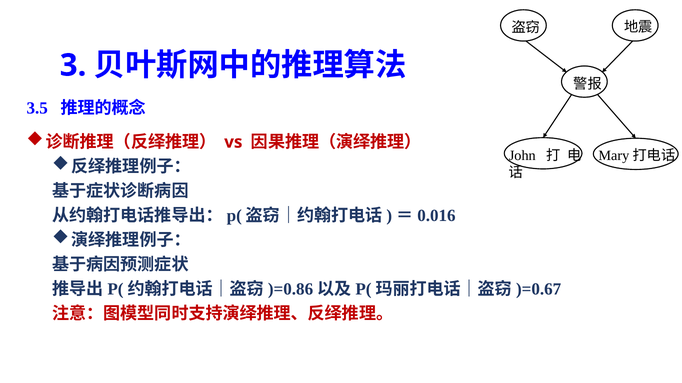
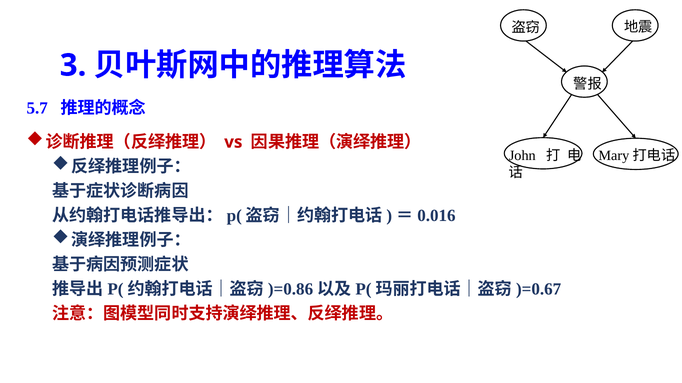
3.5: 3.5 -> 5.7
